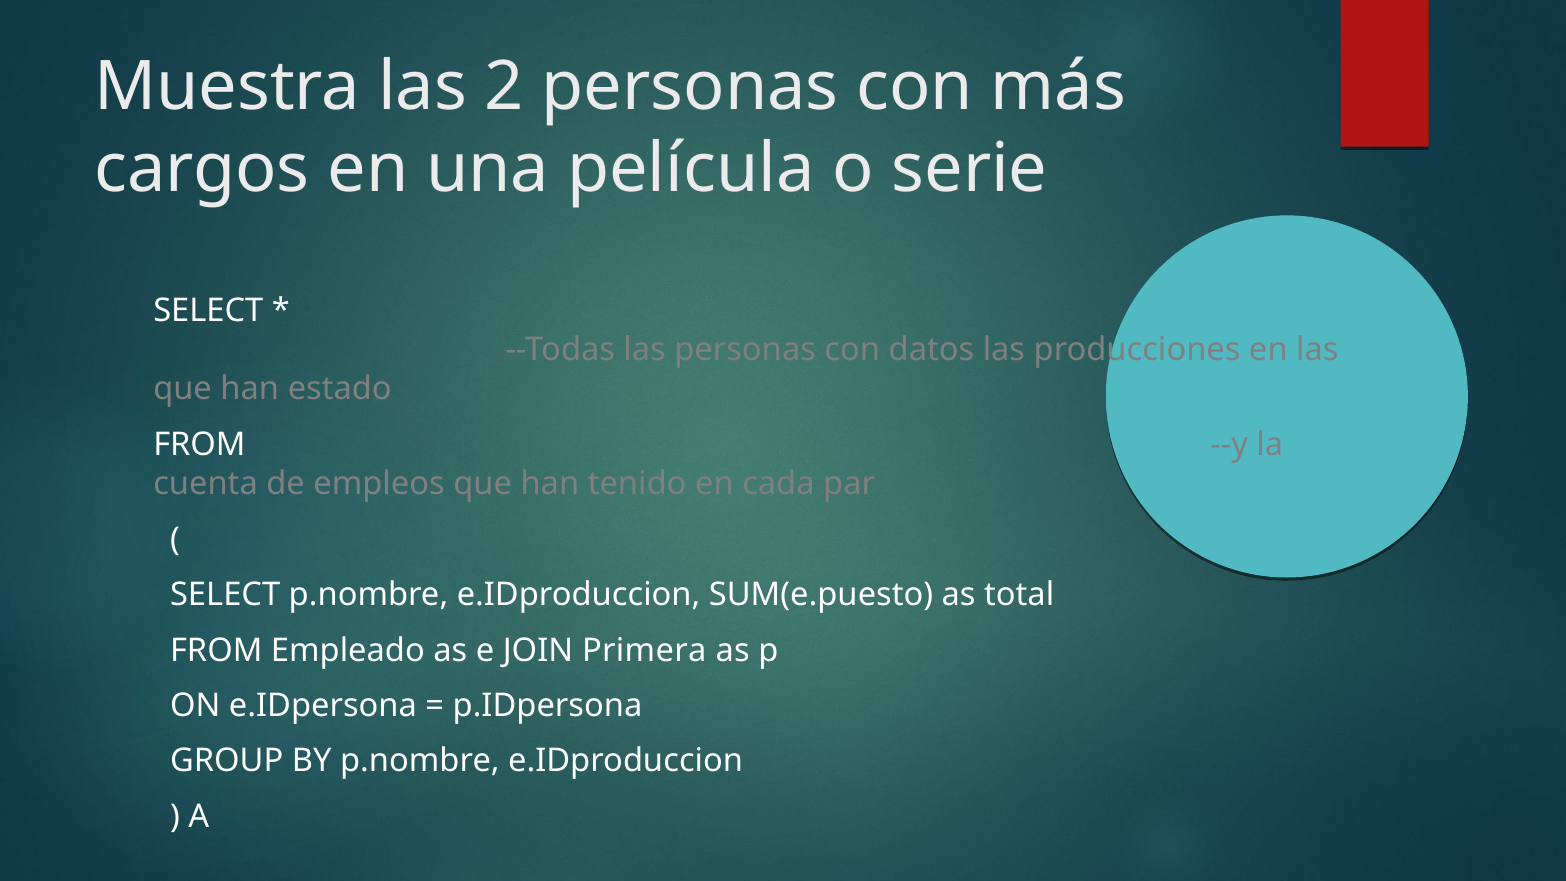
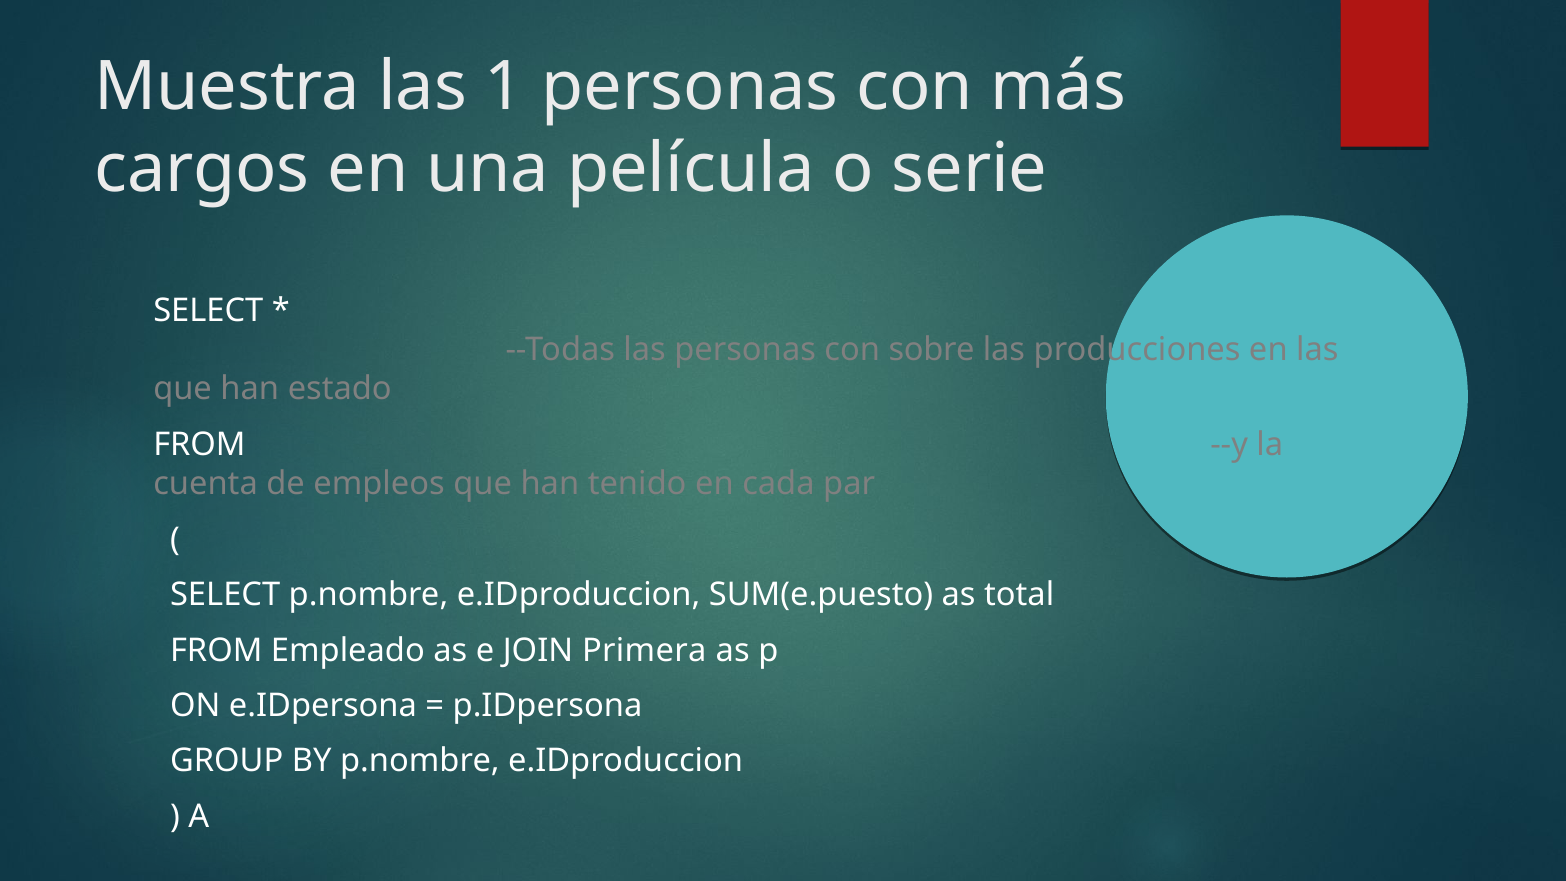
2: 2 -> 1
datos: datos -> sobre
